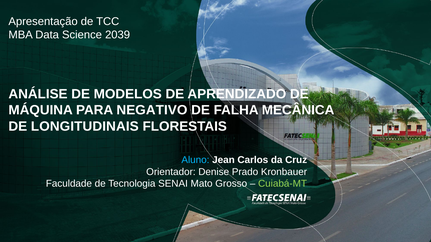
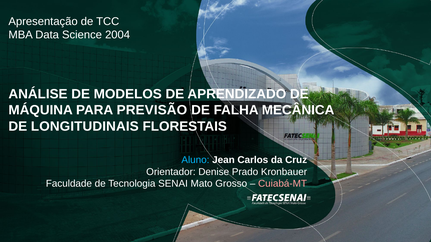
2039: 2039 -> 2004
NEGATIVO: NEGATIVO -> PREVISÃO
Cuiabá-MT colour: light green -> pink
